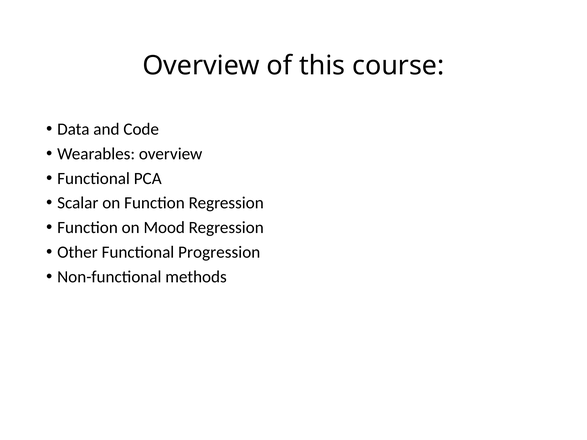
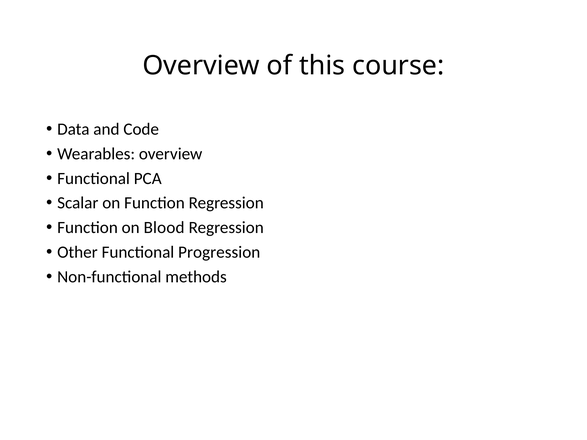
Mood: Mood -> Blood
